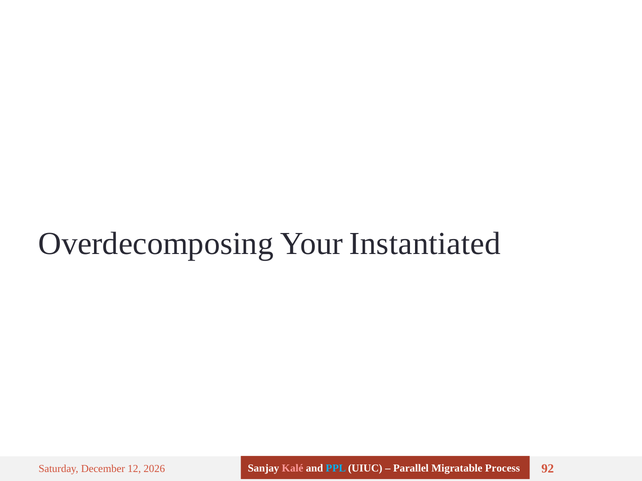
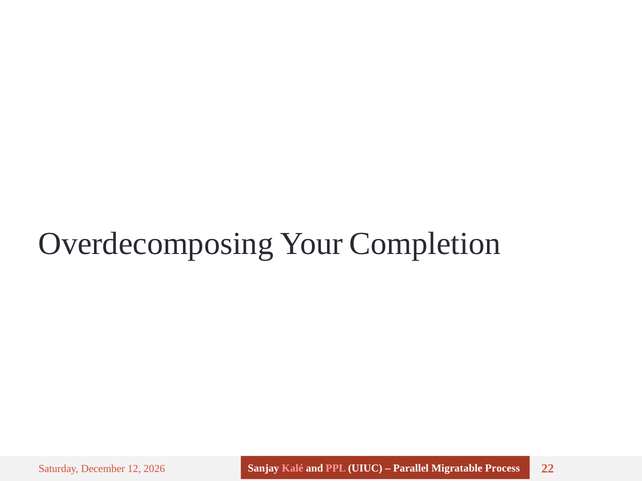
Instantiated: Instantiated -> Completion
PPL colour: light blue -> pink
92: 92 -> 22
